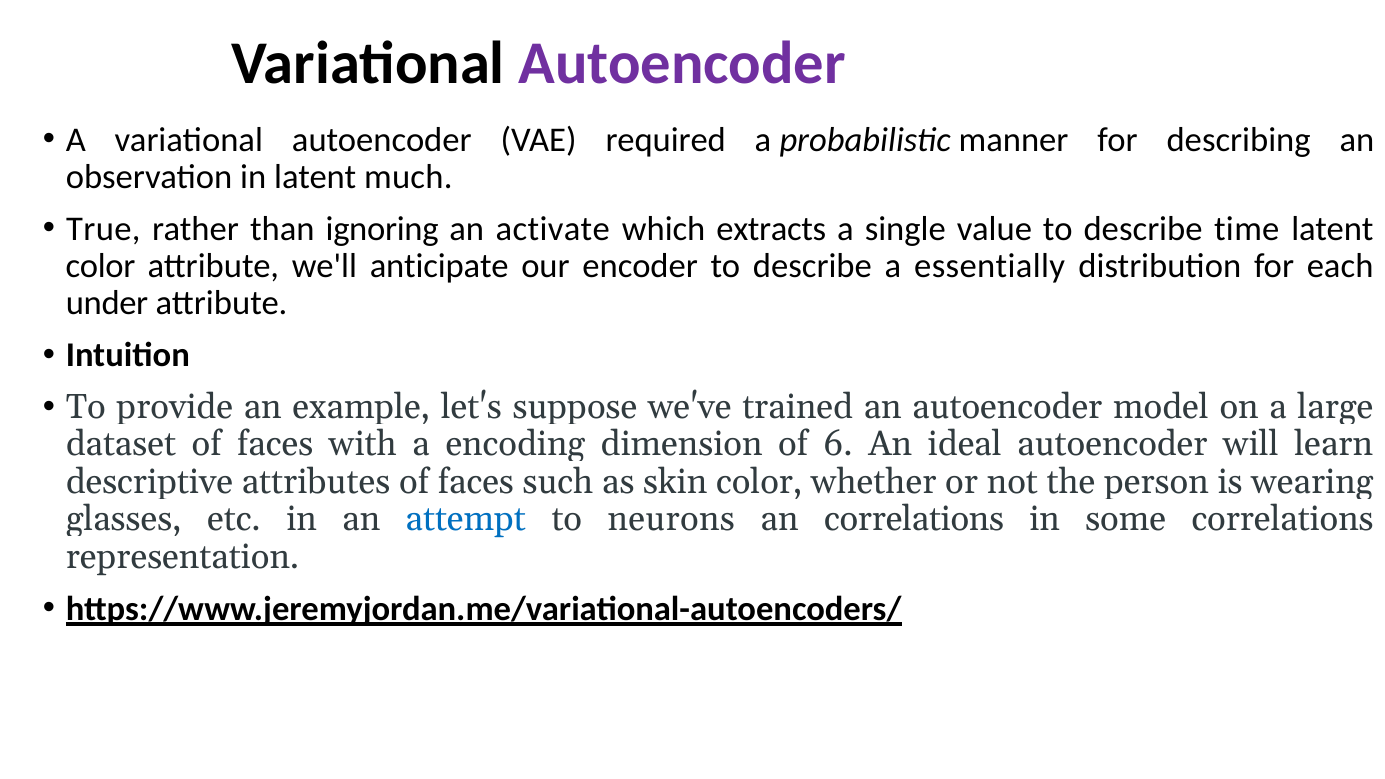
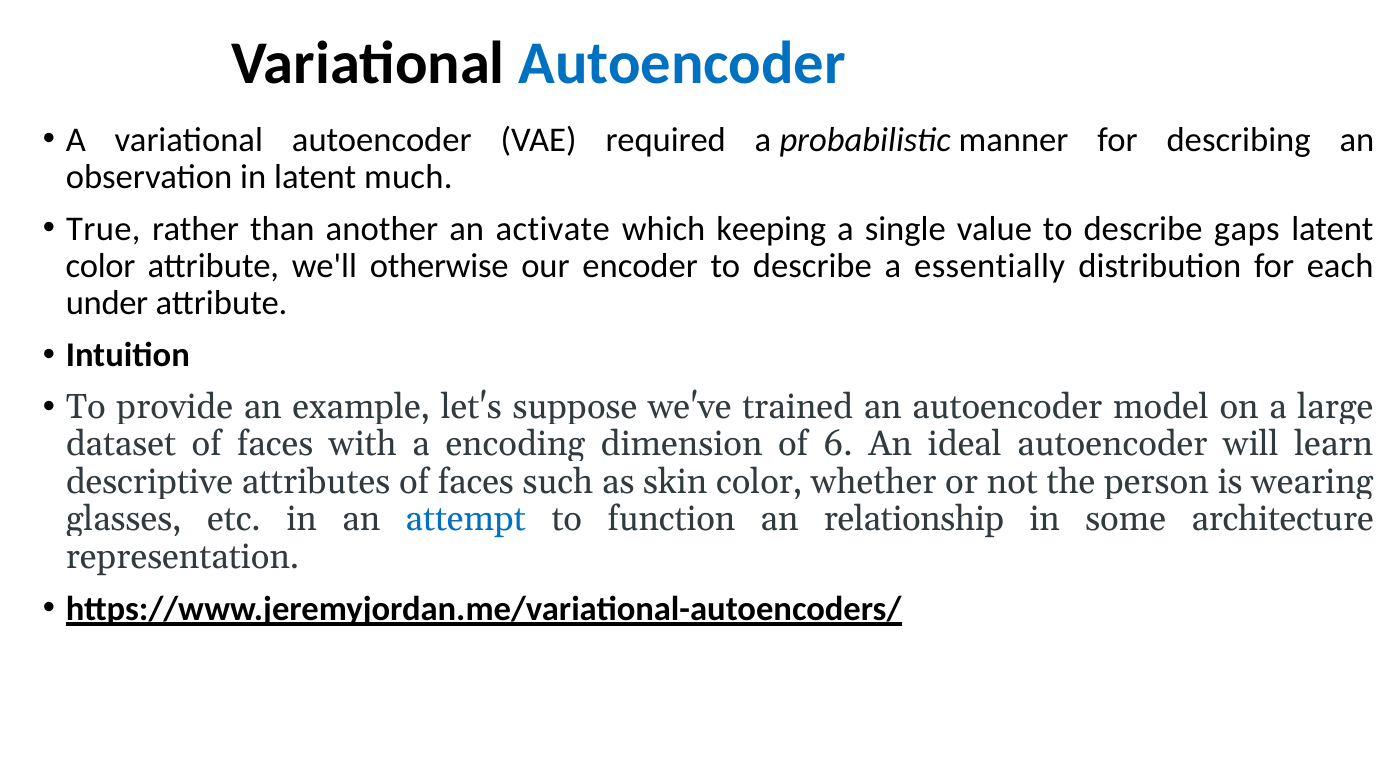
Autoencoder at (682, 63) colour: purple -> blue
ignoring: ignoring -> another
extracts: extracts -> keeping
time: time -> gaps
anticipate: anticipate -> otherwise
neurons: neurons -> function
an correlations: correlations -> relationship
some correlations: correlations -> architecture
